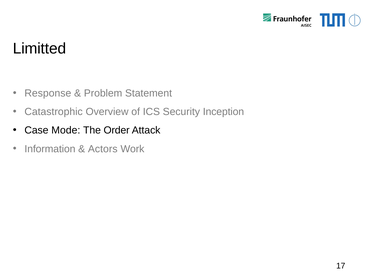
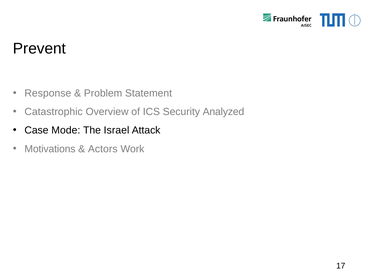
Limitted: Limitted -> Prevent
Inception: Inception -> Analyzed
Order: Order -> Israel
Information: Information -> Motivations
